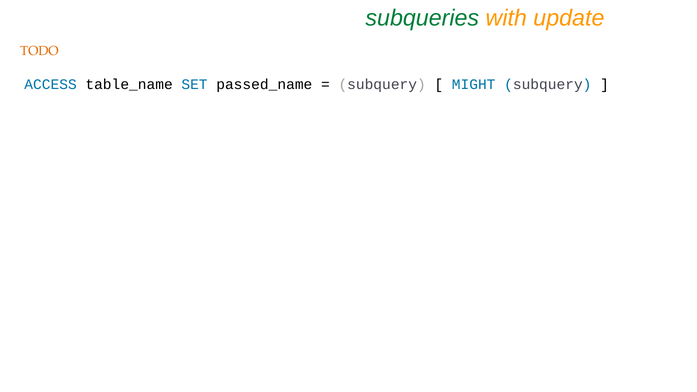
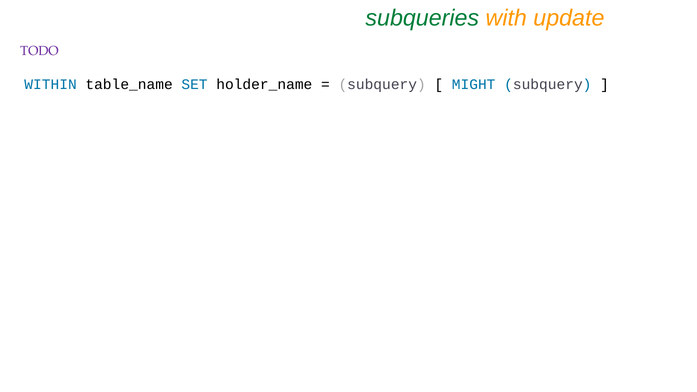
TODO colour: orange -> purple
ACCESS: ACCESS -> WITHIN
passed_name: passed_name -> holder_name
